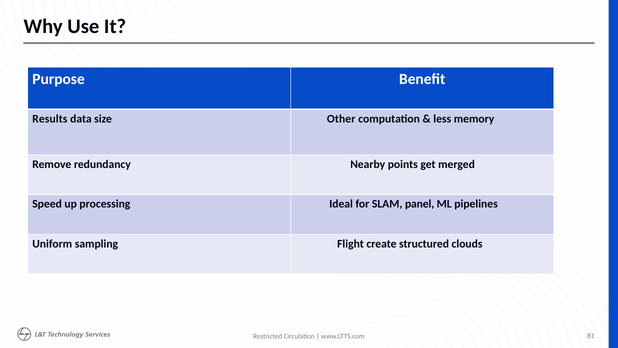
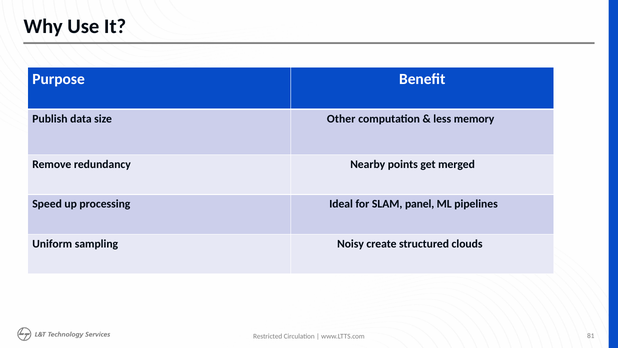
Results: Results -> Publish
Flight: Flight -> Noisy
